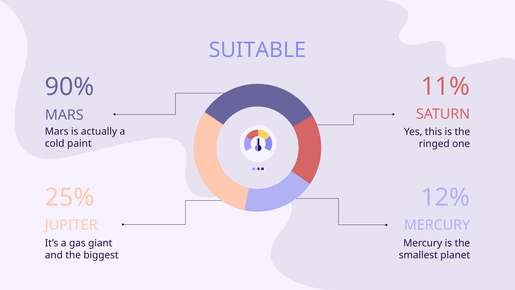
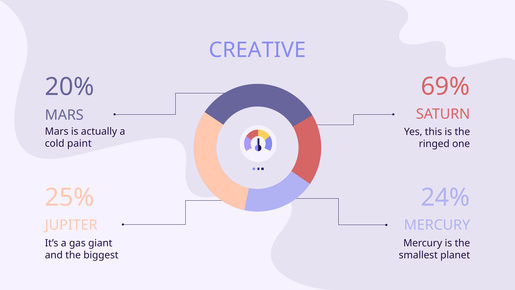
SUITABLE: SUITABLE -> CREATIVE
11%: 11% -> 69%
90%: 90% -> 20%
12%: 12% -> 24%
